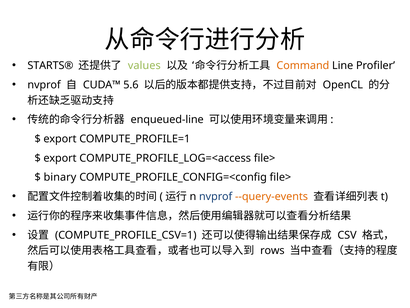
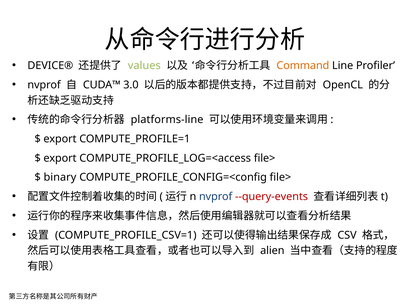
STARTS®: STARTS® -> DEVICE®
5.6: 5.6 -> 3.0
enqueued-line: enqueued-line -> platforms-line
--query-events colour: orange -> red
rows: rows -> alien
